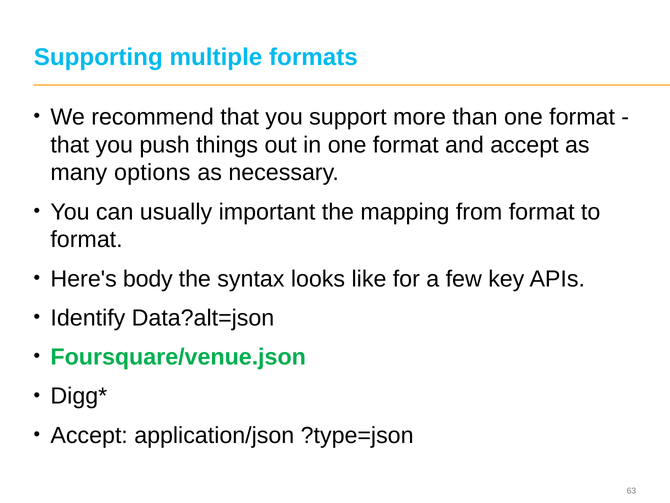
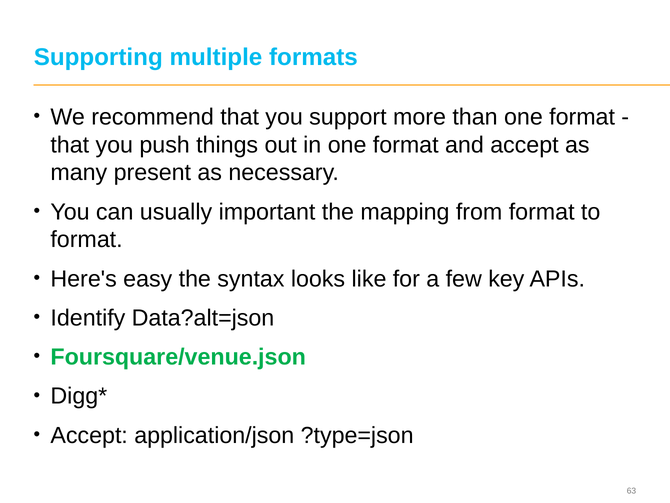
options: options -> present
body: body -> easy
